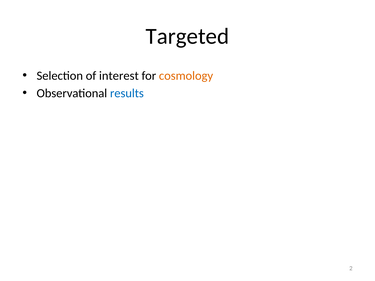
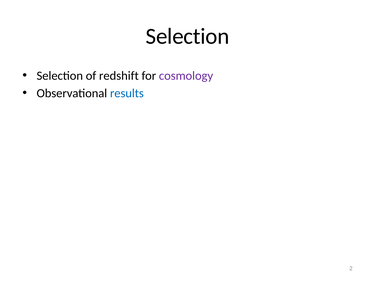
Targeted at (187, 36): Targeted -> Selection
interest: interest -> redshift
cosmology colour: orange -> purple
